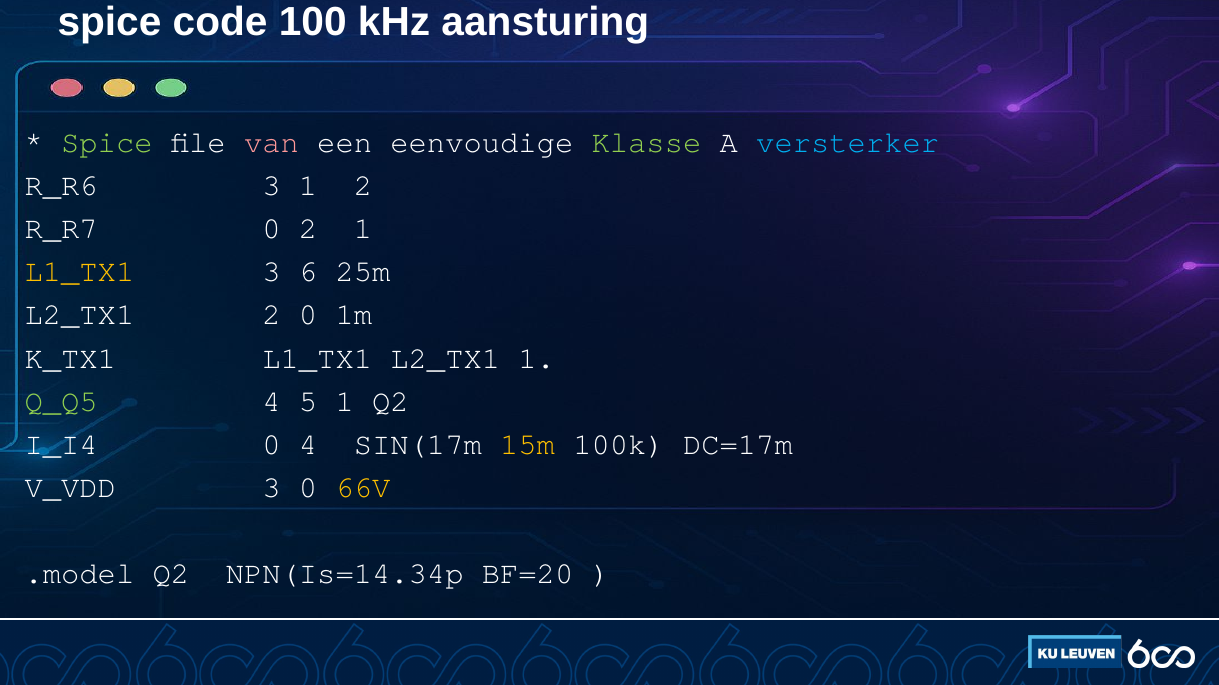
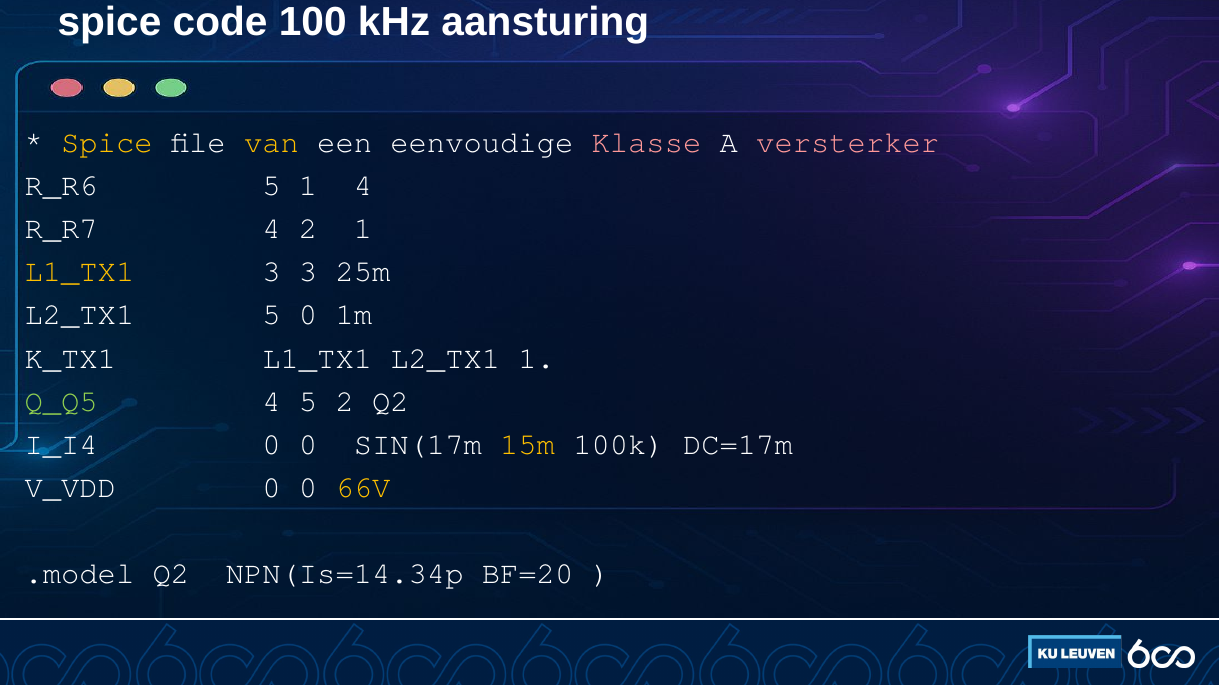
Spice at (107, 142) colour: light green -> yellow
van colour: pink -> yellow
Klasse colour: light green -> pink
versterker colour: light blue -> pink
R_R6 3: 3 -> 5
1 2: 2 -> 4
R_R7 0: 0 -> 4
3 6: 6 -> 3
L2_TX1 2: 2 -> 5
5 1: 1 -> 2
I_I4 0 4: 4 -> 0
V_VDD 3: 3 -> 0
